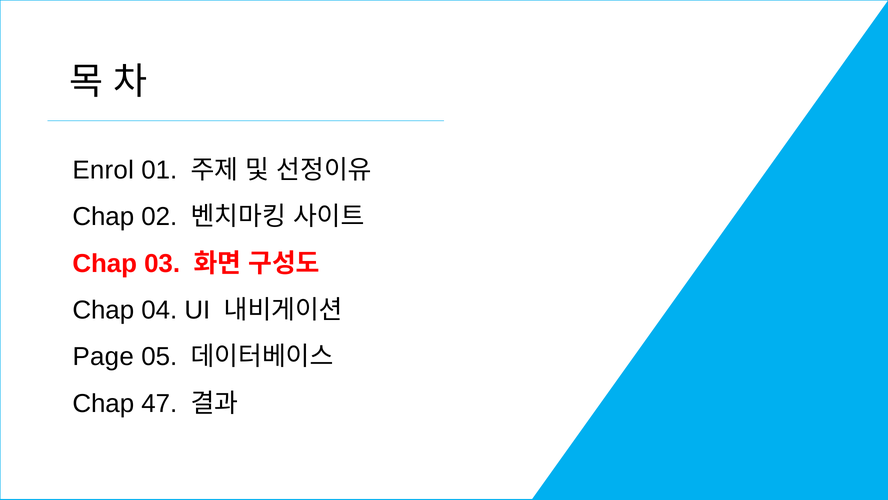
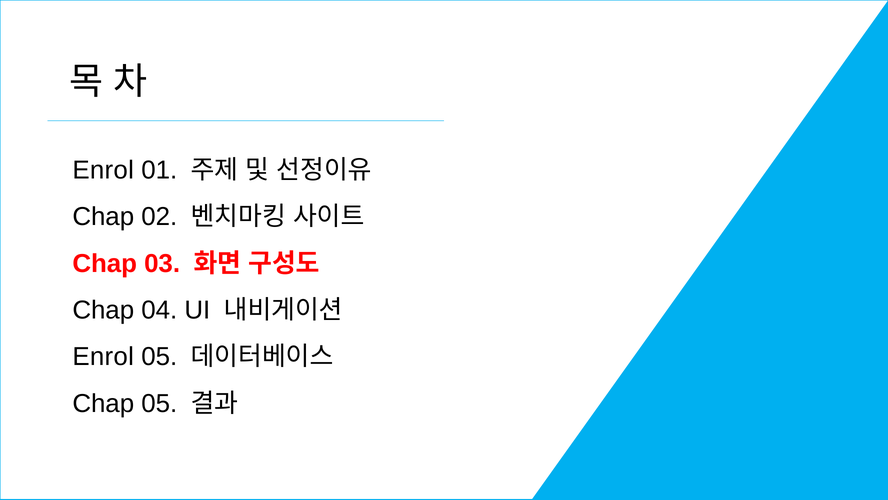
Page at (103, 356): Page -> Enrol
Chap 47: 47 -> 05
